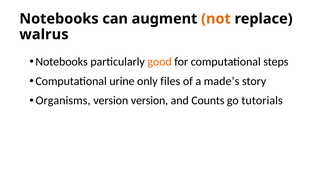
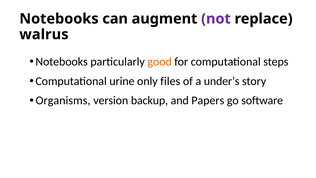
not colour: orange -> purple
made’s: made’s -> under’s
version version: version -> backup
Counts: Counts -> Papers
tutorials: tutorials -> software
